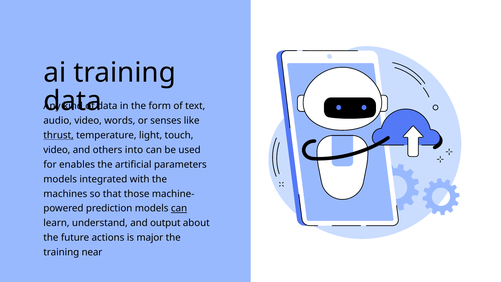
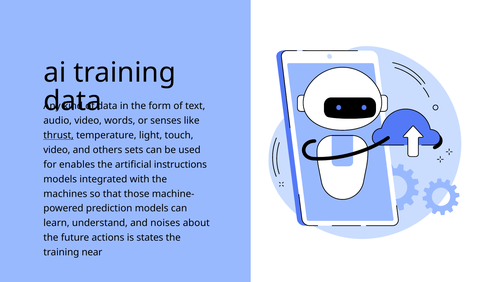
into: into -> sets
parameters: parameters -> instructions
can at (179, 208) underline: present -> none
output: output -> noises
major: major -> states
